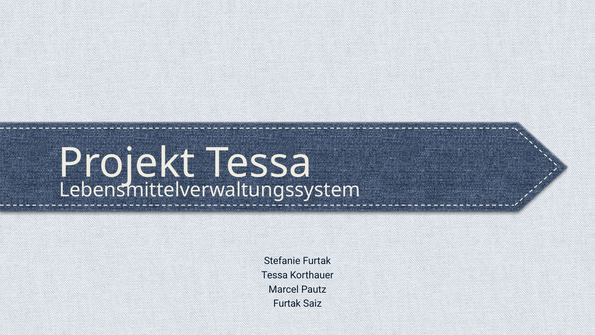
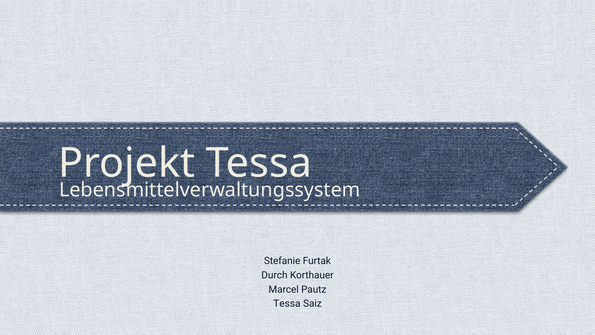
Tessa at (275, 275): Tessa -> Durch
Furtak at (287, 303): Furtak -> Tessa
